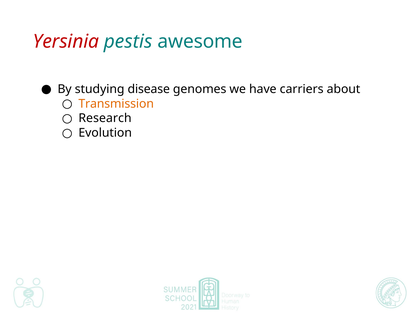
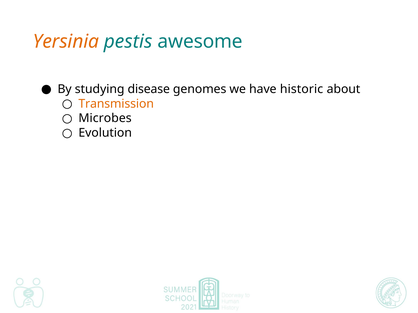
Yersinia colour: red -> orange
carriers: carriers -> historic
Research: Research -> Microbes
